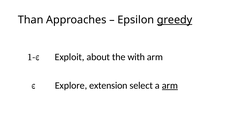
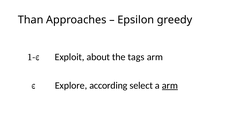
greedy underline: present -> none
with: with -> tags
extension: extension -> according
